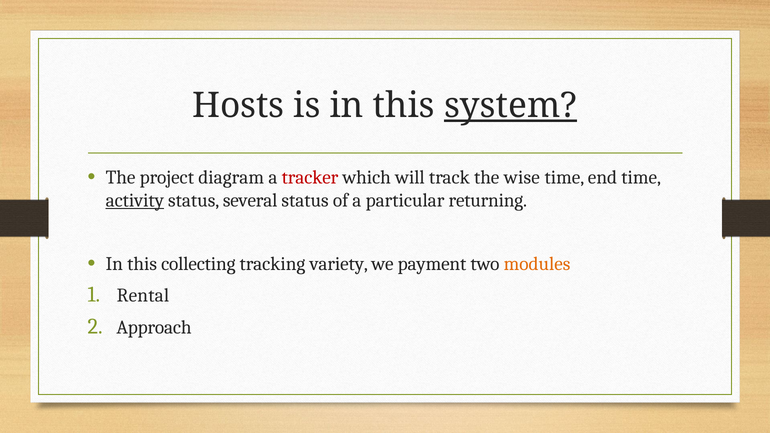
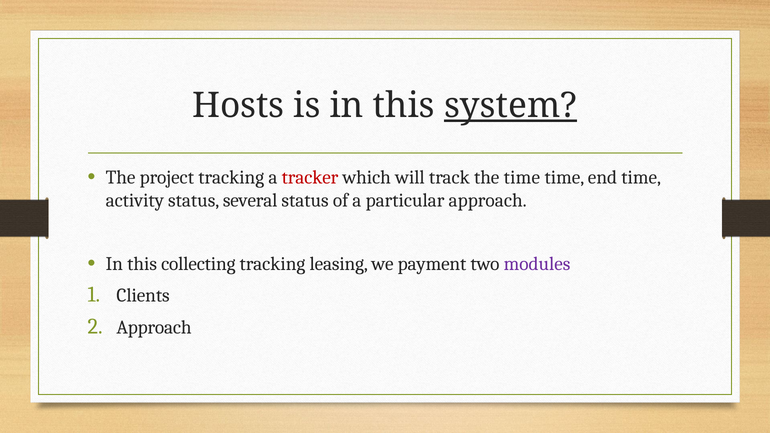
project diagram: diagram -> tracking
the wise: wise -> time
activity underline: present -> none
particular returning: returning -> approach
variety: variety -> leasing
modules colour: orange -> purple
Rental: Rental -> Clients
